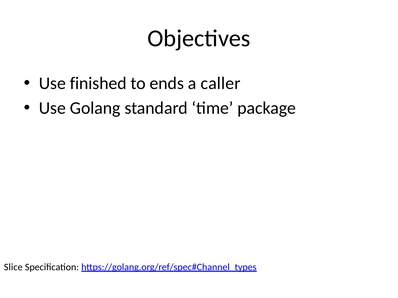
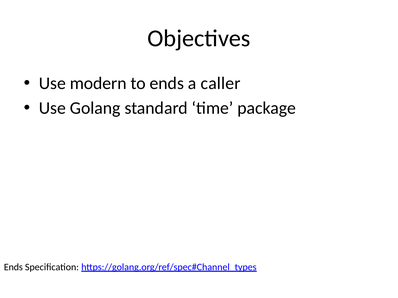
finished: finished -> modern
Slice at (13, 267): Slice -> Ends
